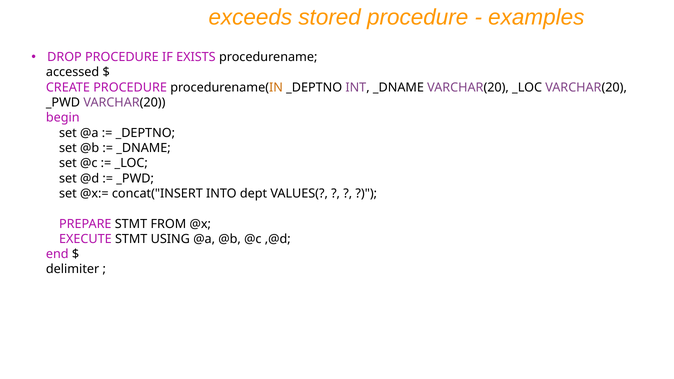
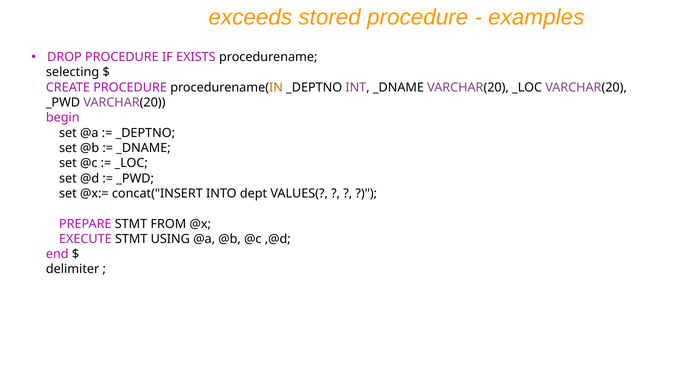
accessed: accessed -> selecting
